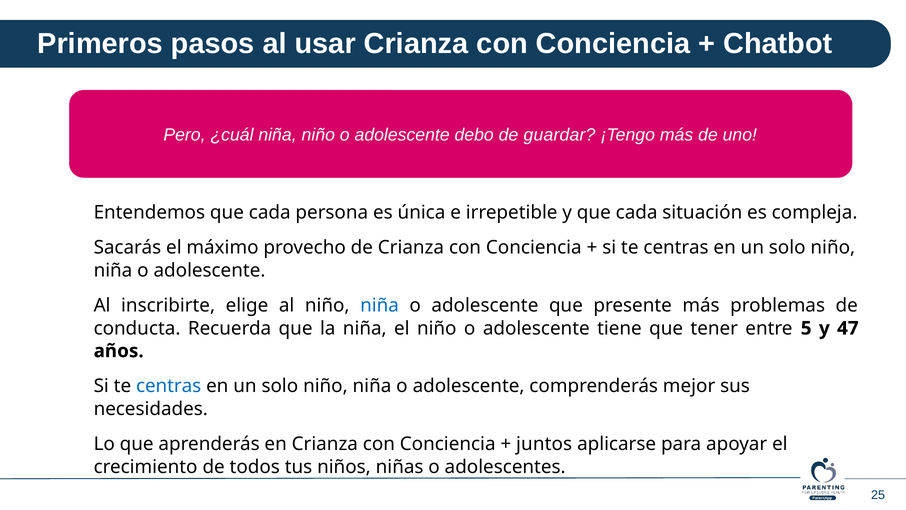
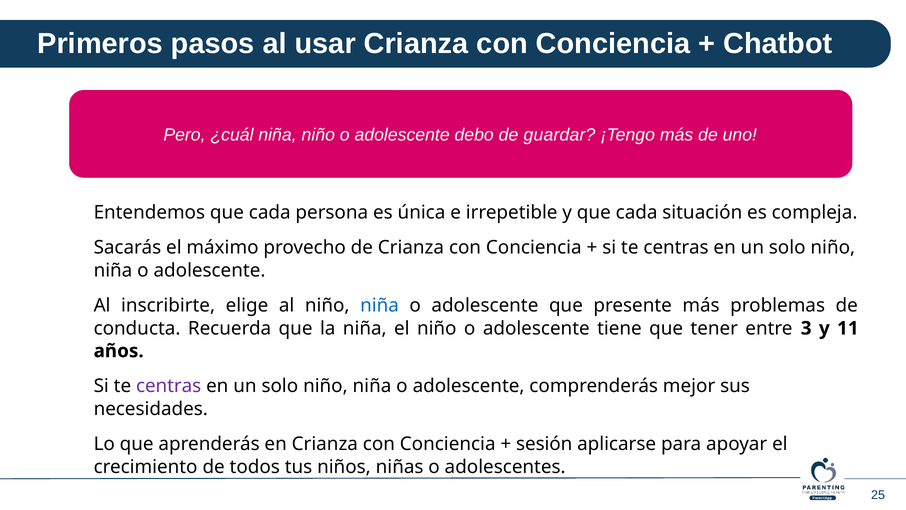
5: 5 -> 3
47: 47 -> 11
centras at (169, 386) colour: blue -> purple
juntos: juntos -> sesión
